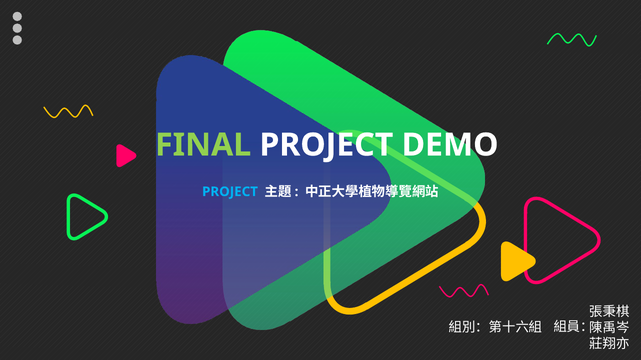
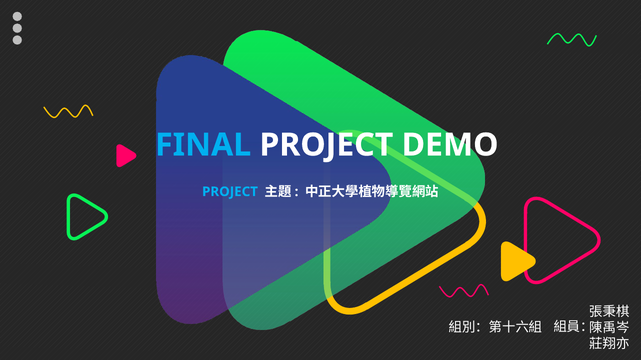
FINAL colour: light green -> light blue
